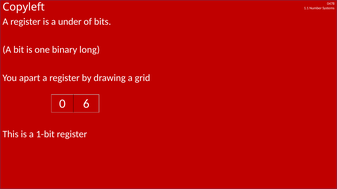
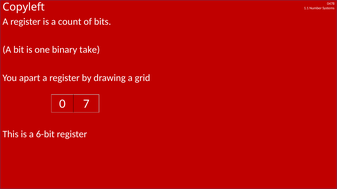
under: under -> count
long: long -> take
6: 6 -> 7
1-bit: 1-bit -> 6-bit
